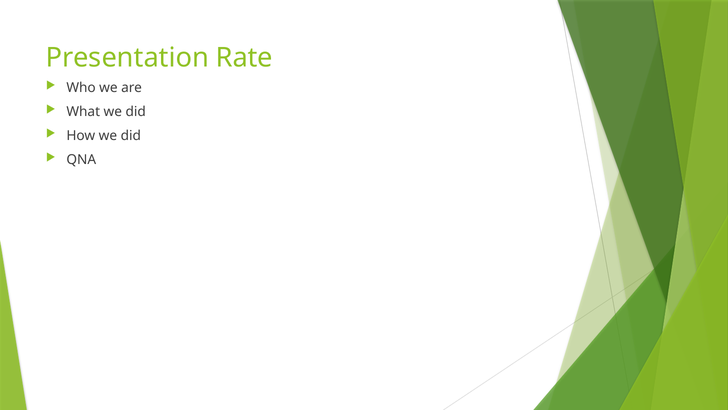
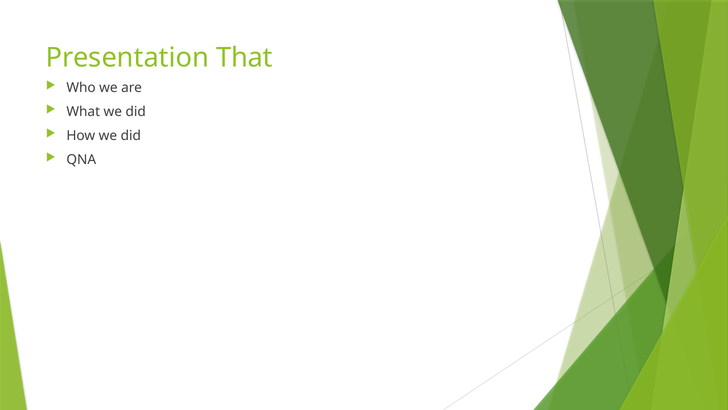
Rate: Rate -> That
